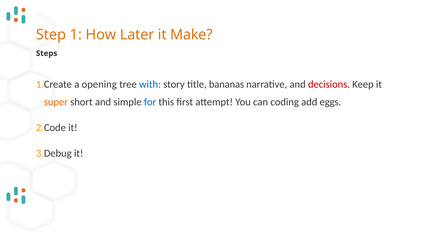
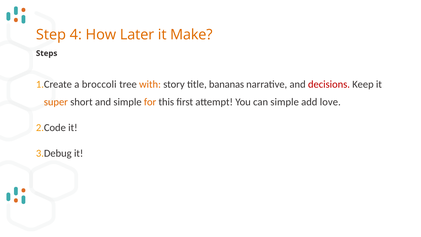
1: 1 -> 4
opening: opening -> broccoli
with colour: blue -> orange
for colour: blue -> orange
can coding: coding -> simple
eggs: eggs -> love
